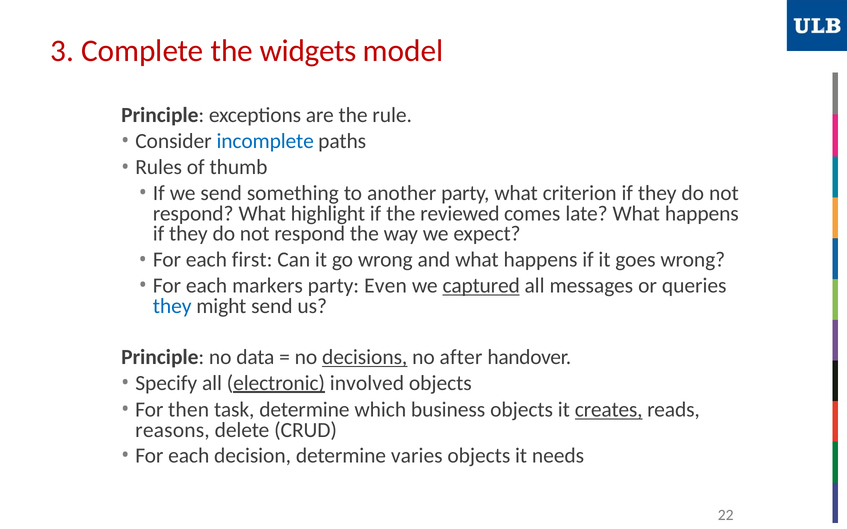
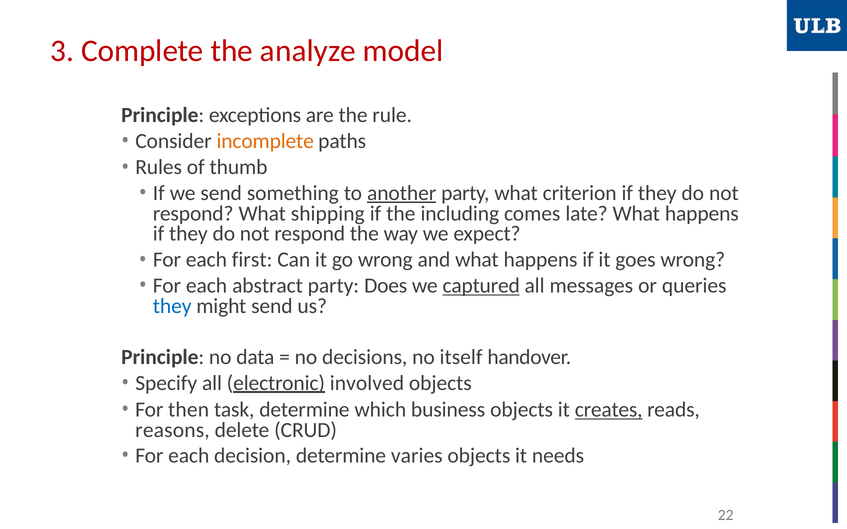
widgets: widgets -> analyze
incomplete colour: blue -> orange
another underline: none -> present
highlight: highlight -> shipping
reviewed: reviewed -> including
markers: markers -> abstract
Even: Even -> Does
decisions underline: present -> none
after: after -> itself
